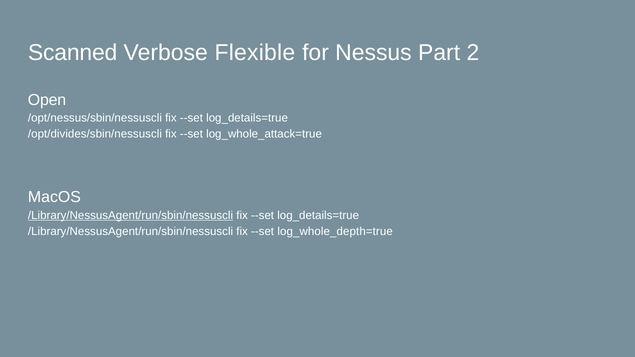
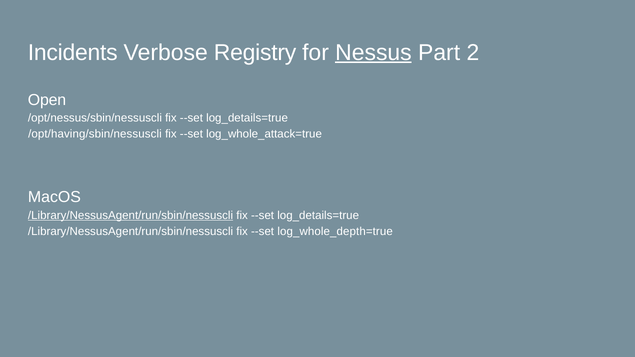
Scanned: Scanned -> Incidents
Flexible: Flexible -> Registry
Nessus underline: none -> present
/opt/divides/sbin/nessuscli: /opt/divides/sbin/nessuscli -> /opt/having/sbin/nessuscli
